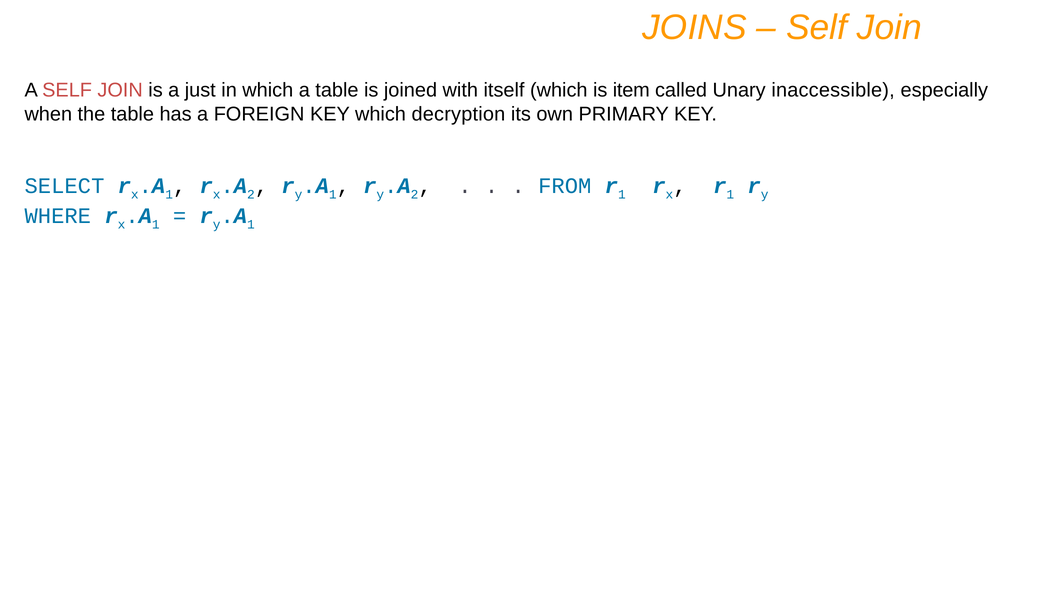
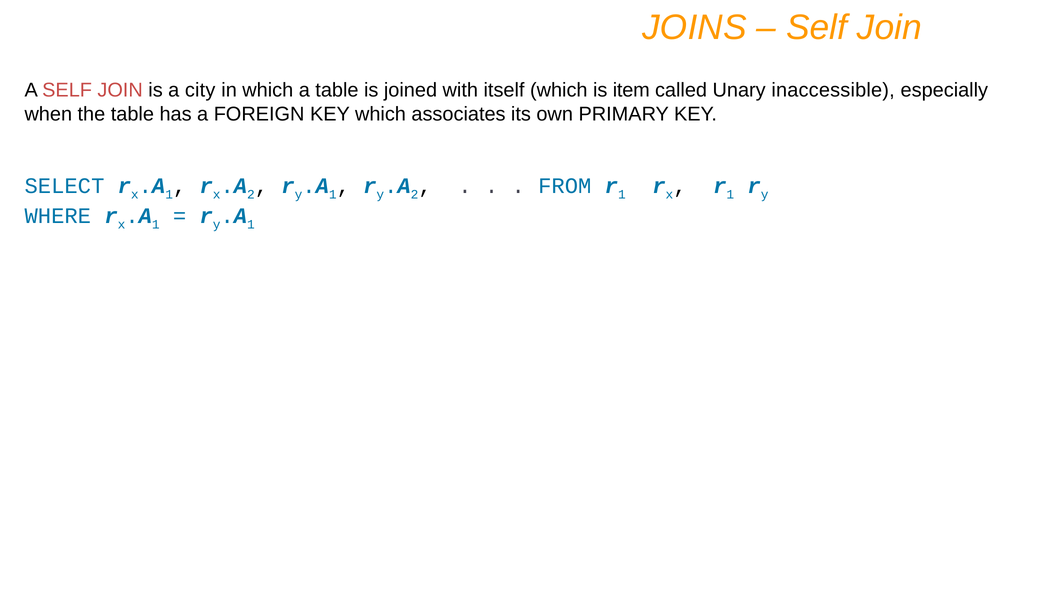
just: just -> city
decryption: decryption -> associates
